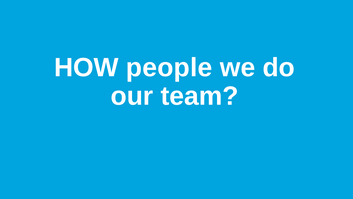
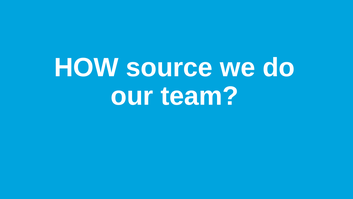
people: people -> source
